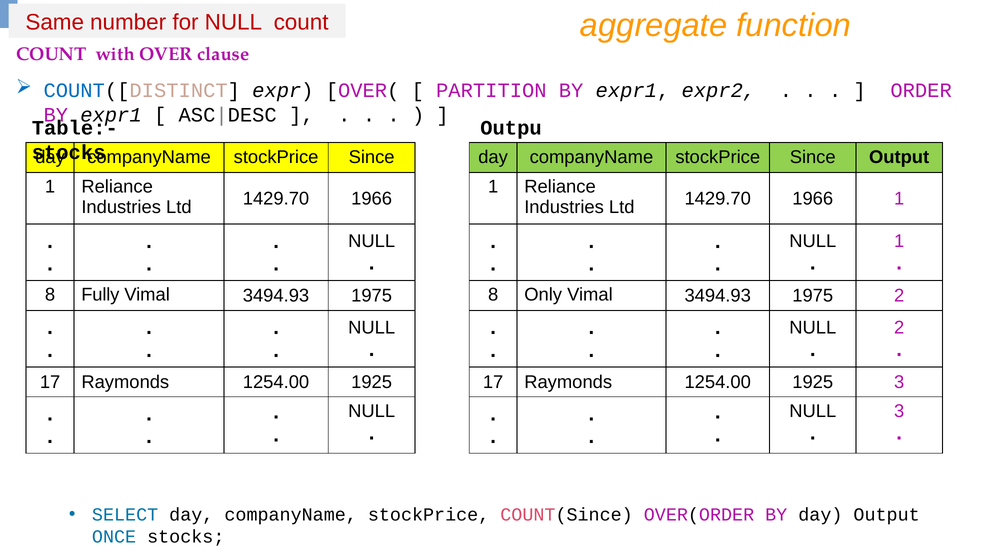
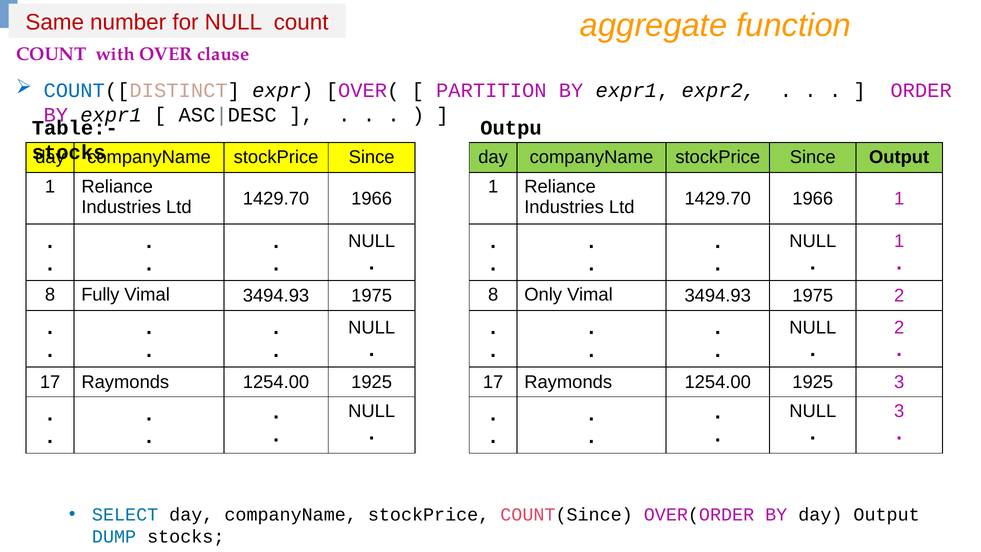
ONCE: ONCE -> DUMP
